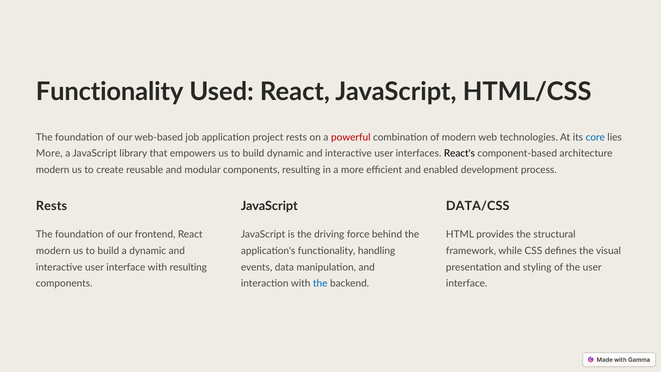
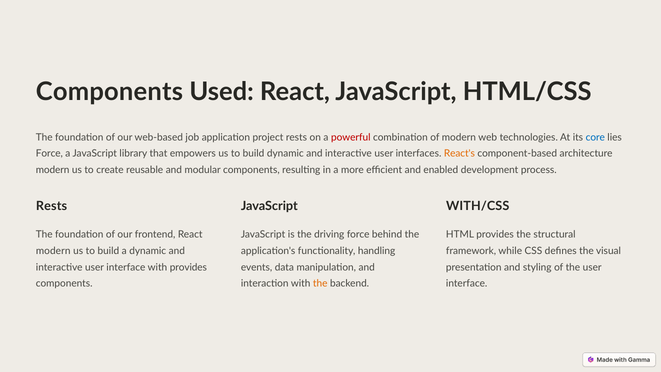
Functionality at (110, 92): Functionality -> Components
More at (49, 154): More -> Force
React's colour: black -> orange
DATA/CSS: DATA/CSS -> WITH/CSS
with resulting: resulting -> provides
the at (320, 283) colour: blue -> orange
